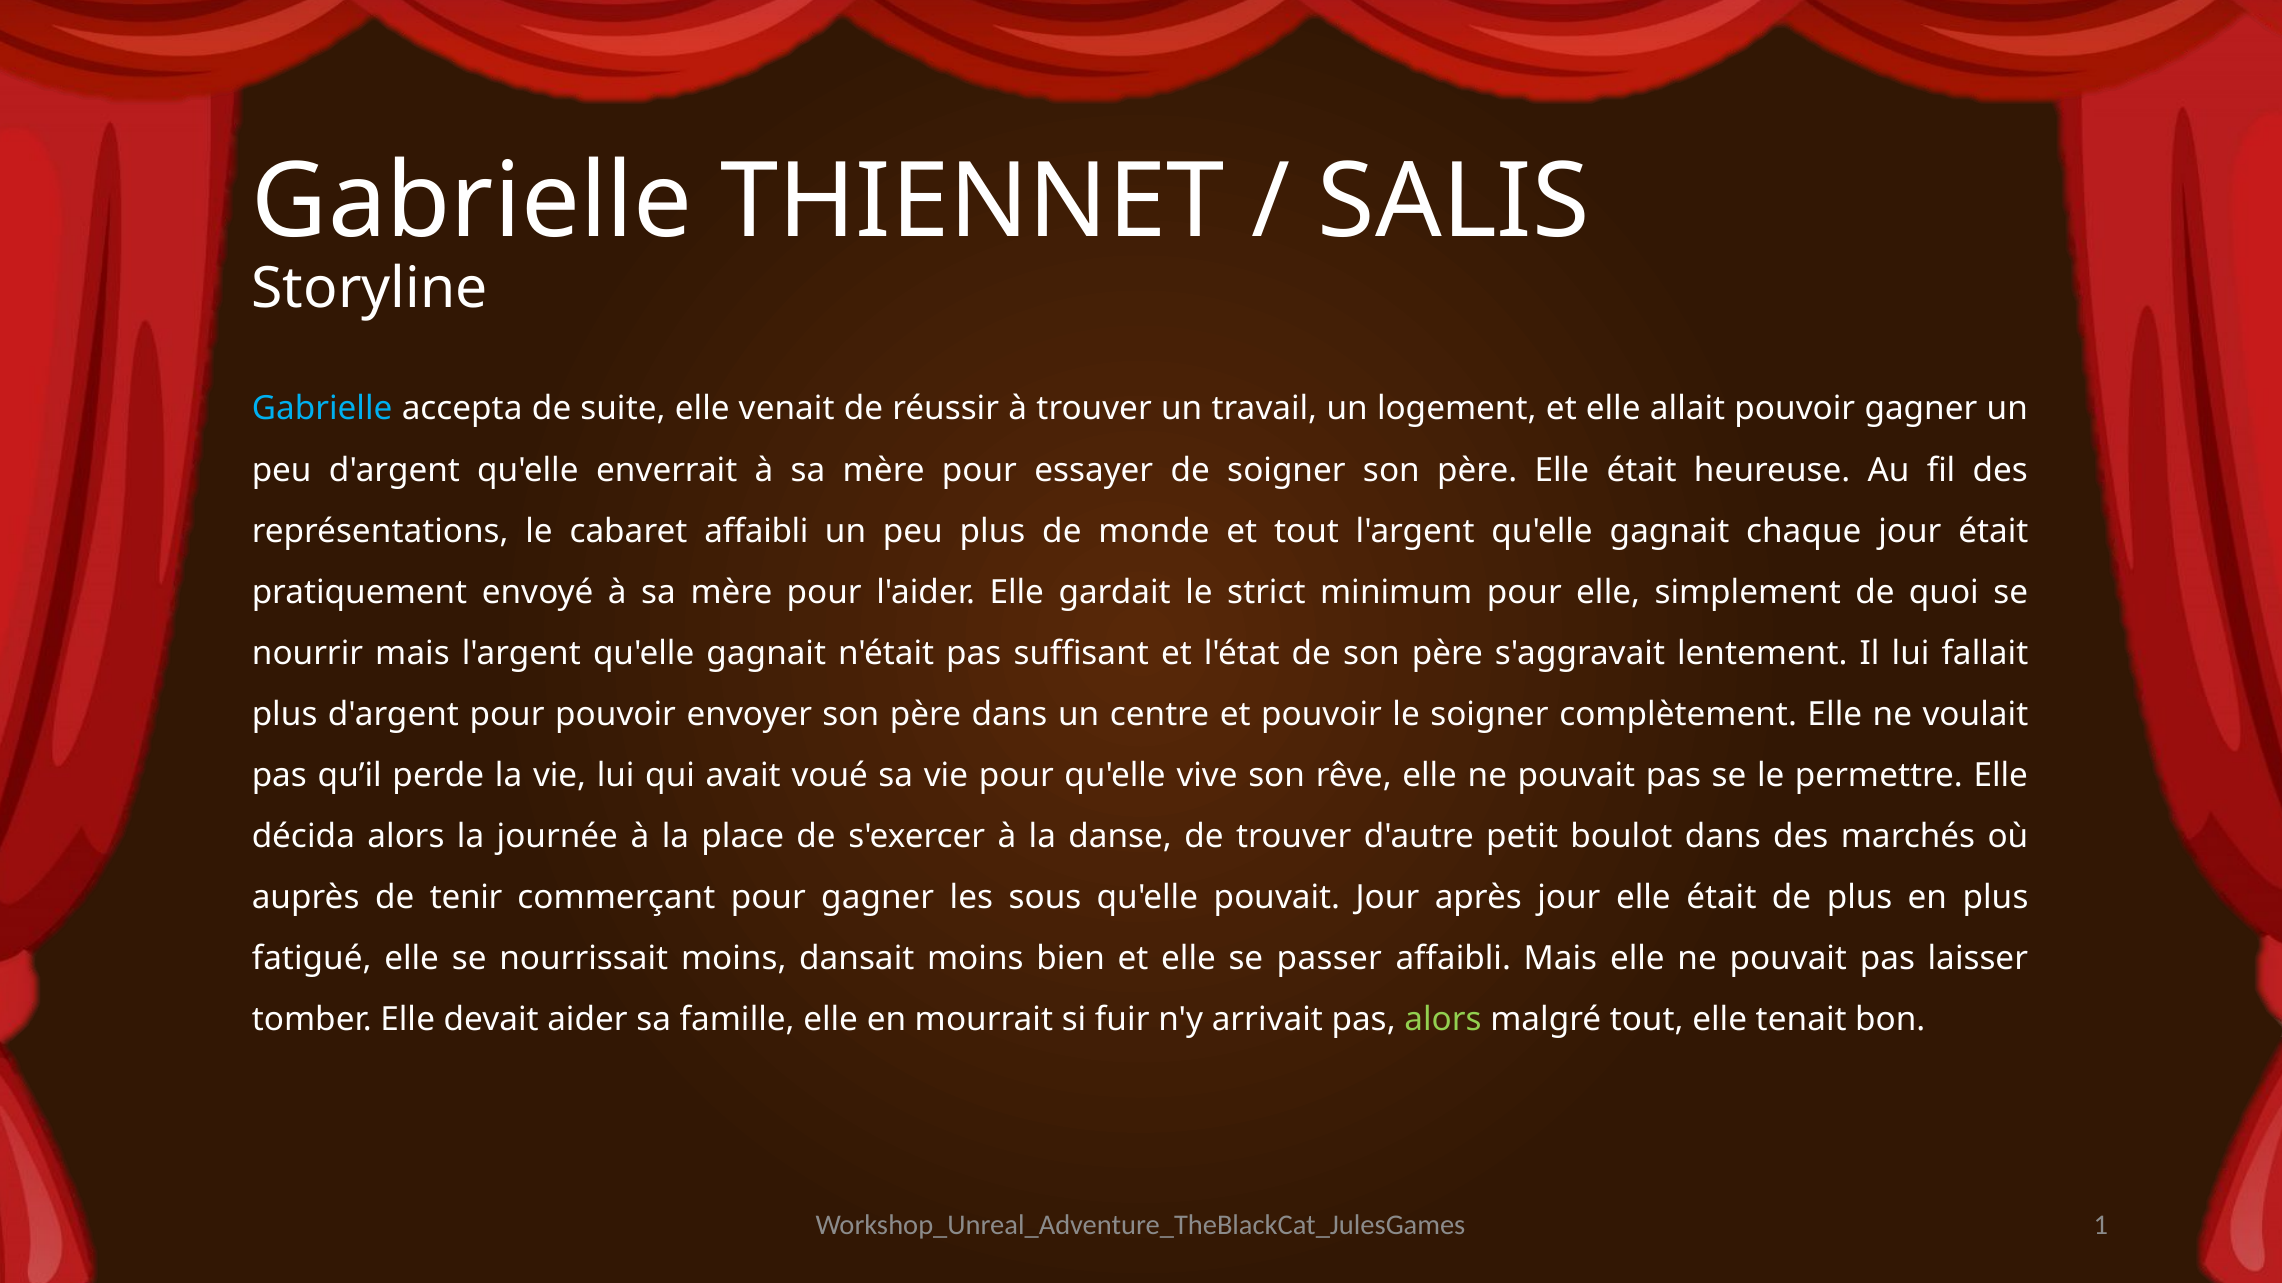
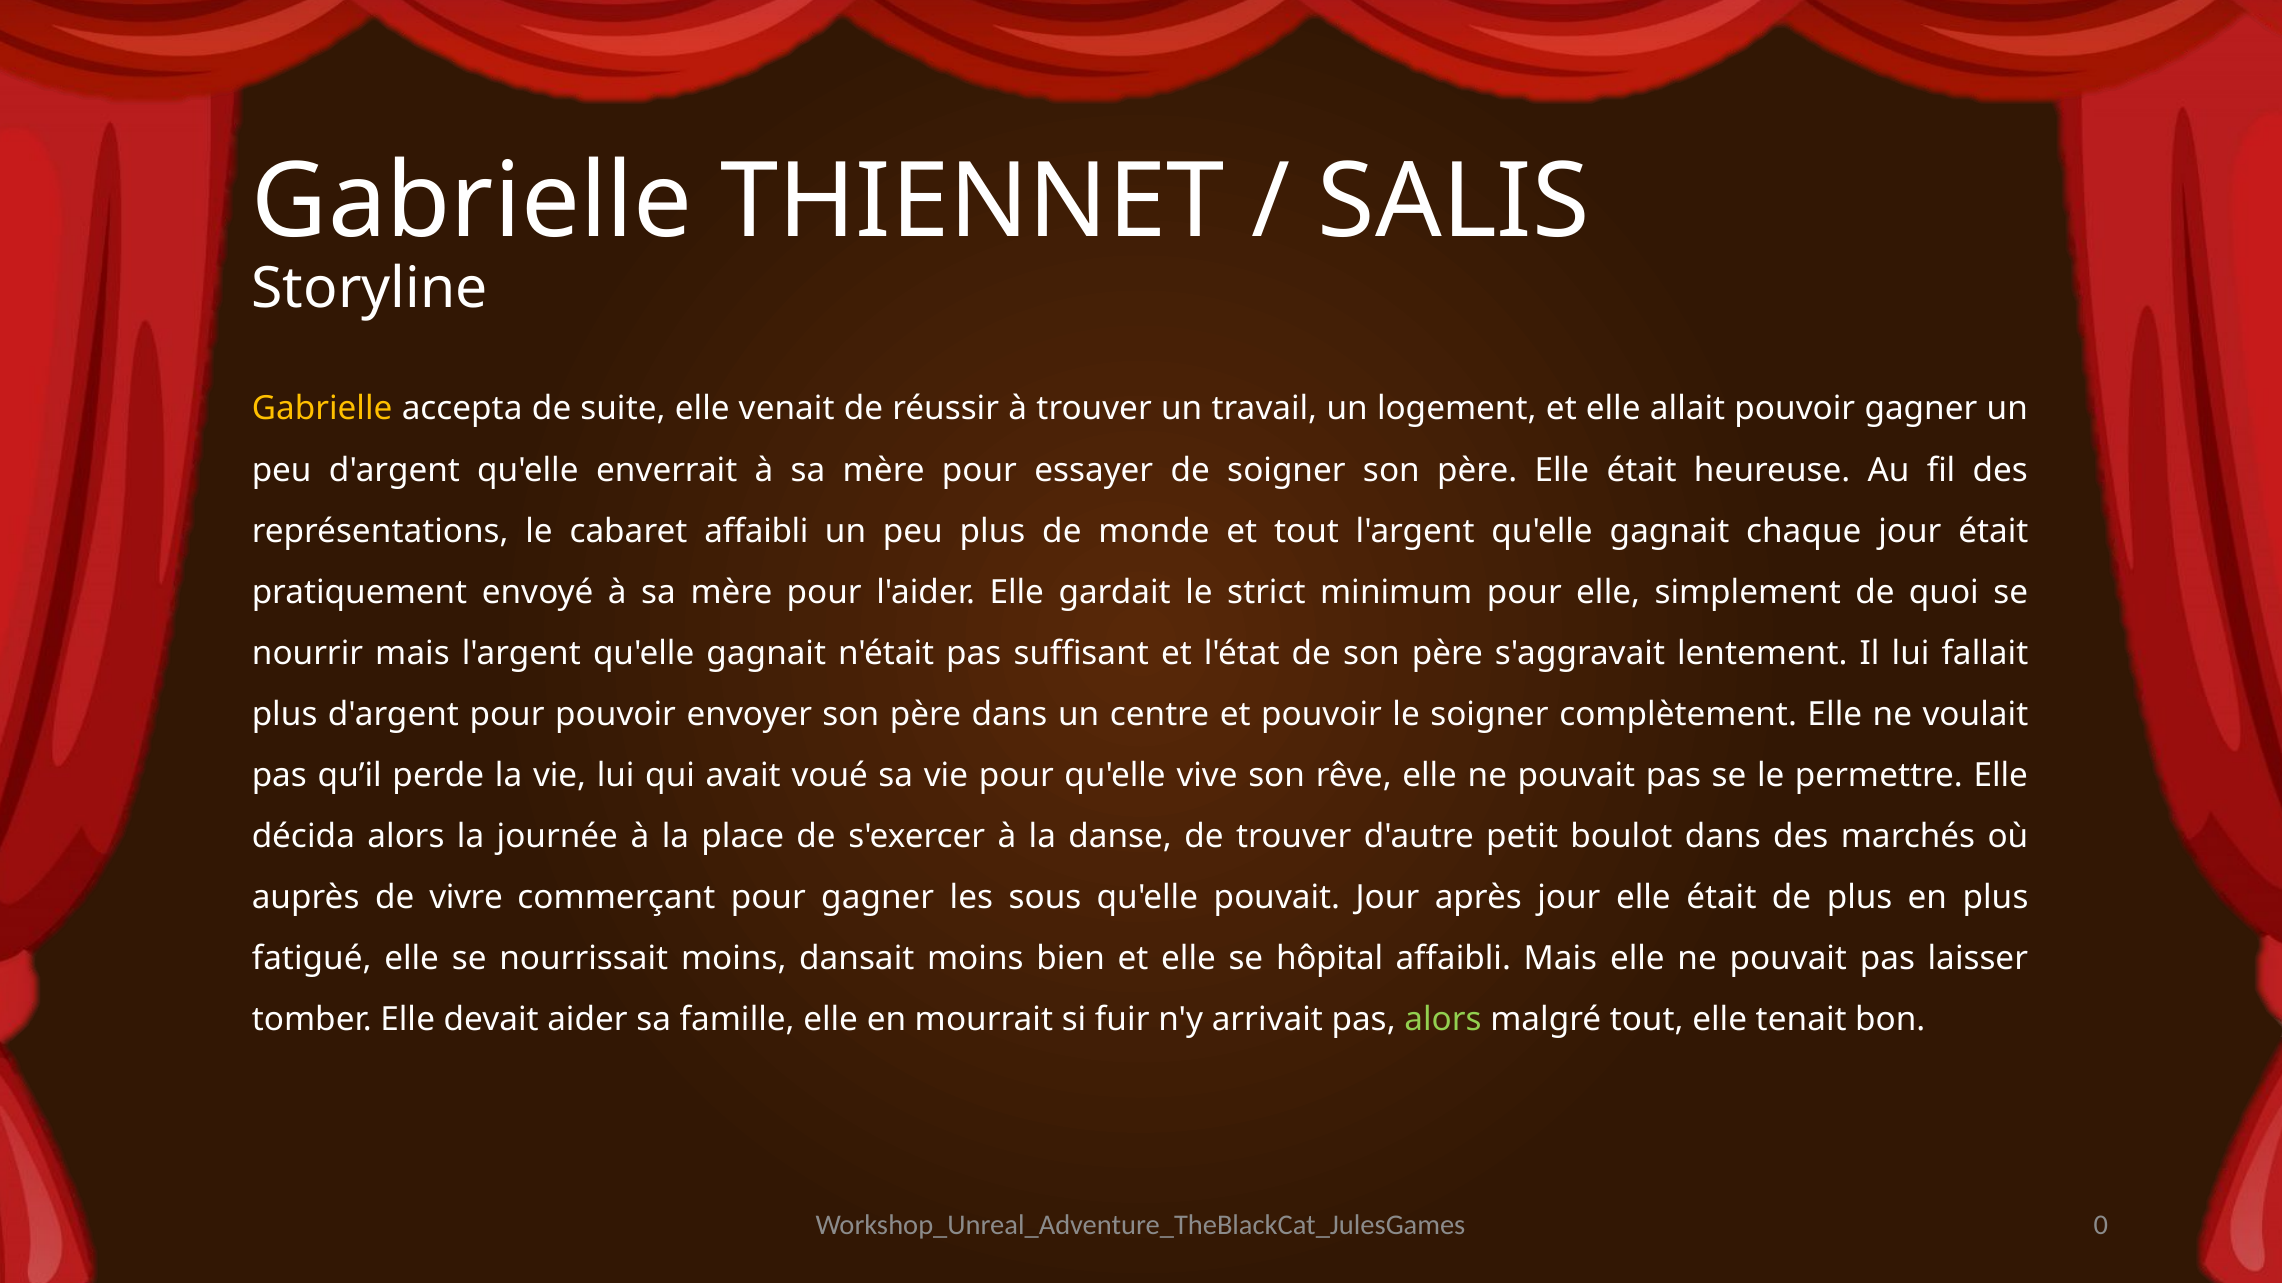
Gabrielle at (322, 409) colour: light blue -> yellow
tenir: tenir -> vivre
passer: passer -> hôpital
1: 1 -> 0
